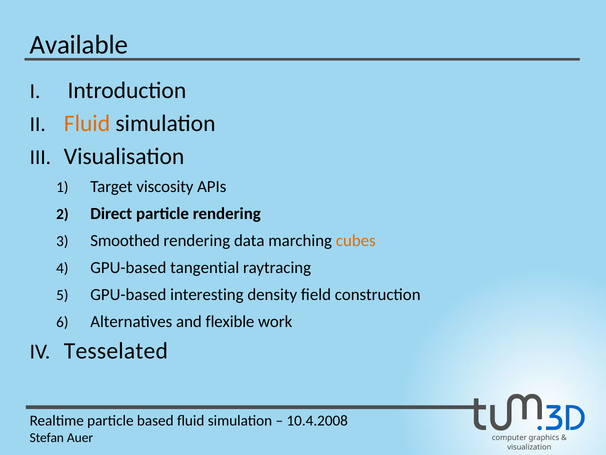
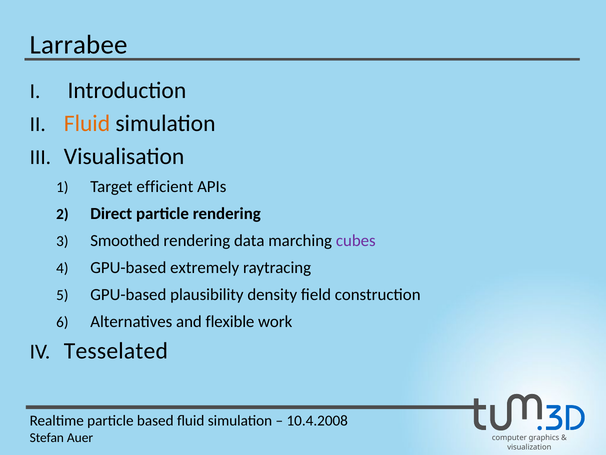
Available: Available -> Larrabee
viscosity: viscosity -> efficient
cubes colour: orange -> purple
tangential: tangential -> extremely
interesting: interesting -> plausibility
